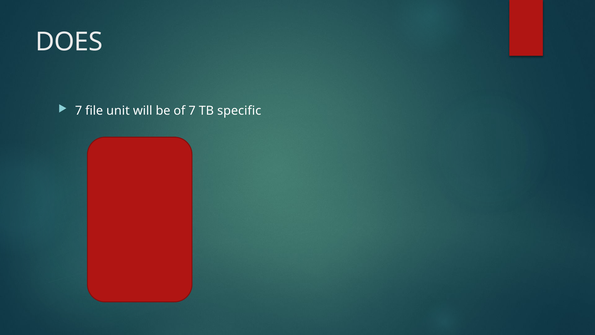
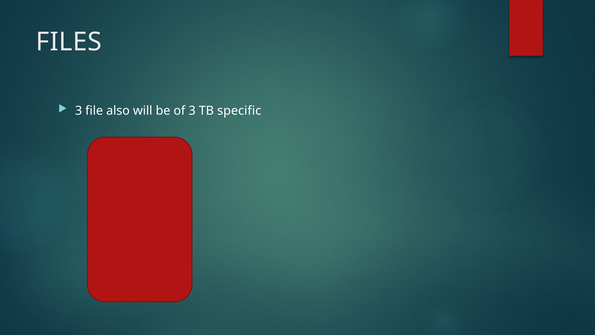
DOES: DOES -> FILES
7 at (79, 111): 7 -> 3
unit: unit -> also
of 7: 7 -> 3
